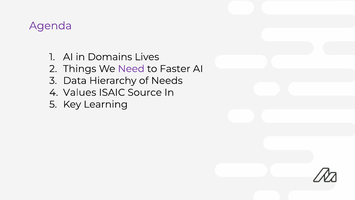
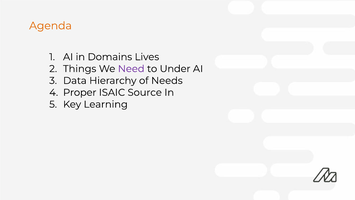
Agenda colour: purple -> orange
Faster: Faster -> Under
Values: Values -> Proper
